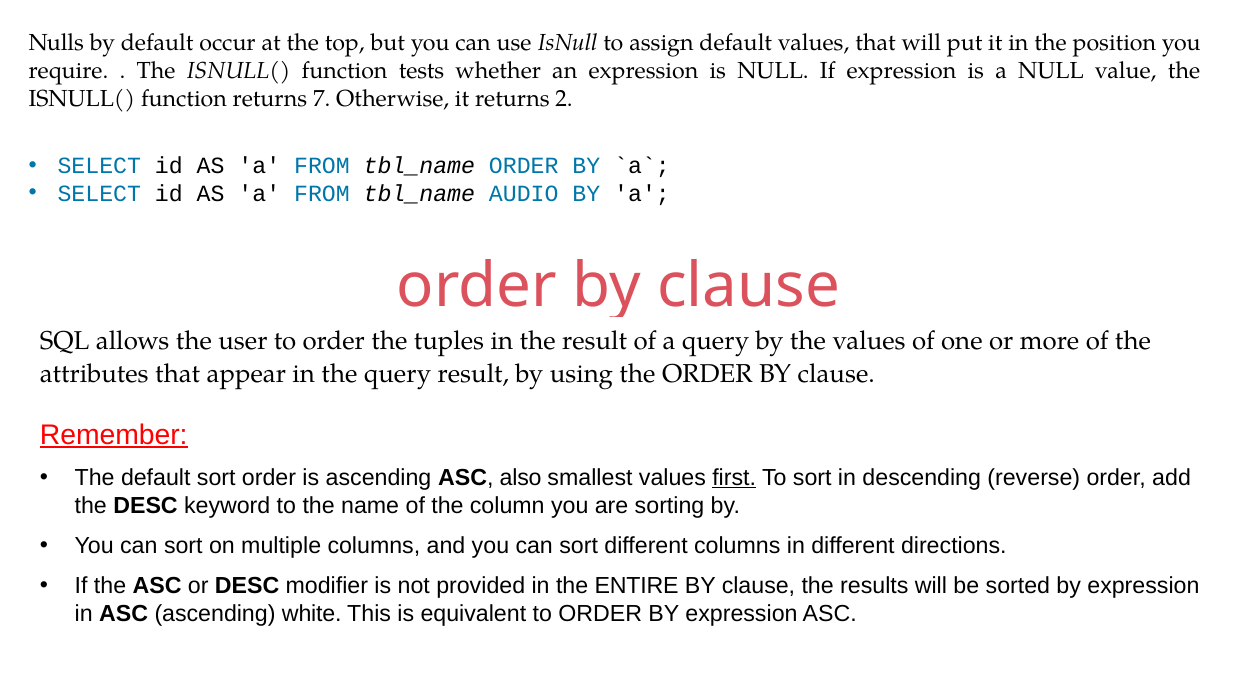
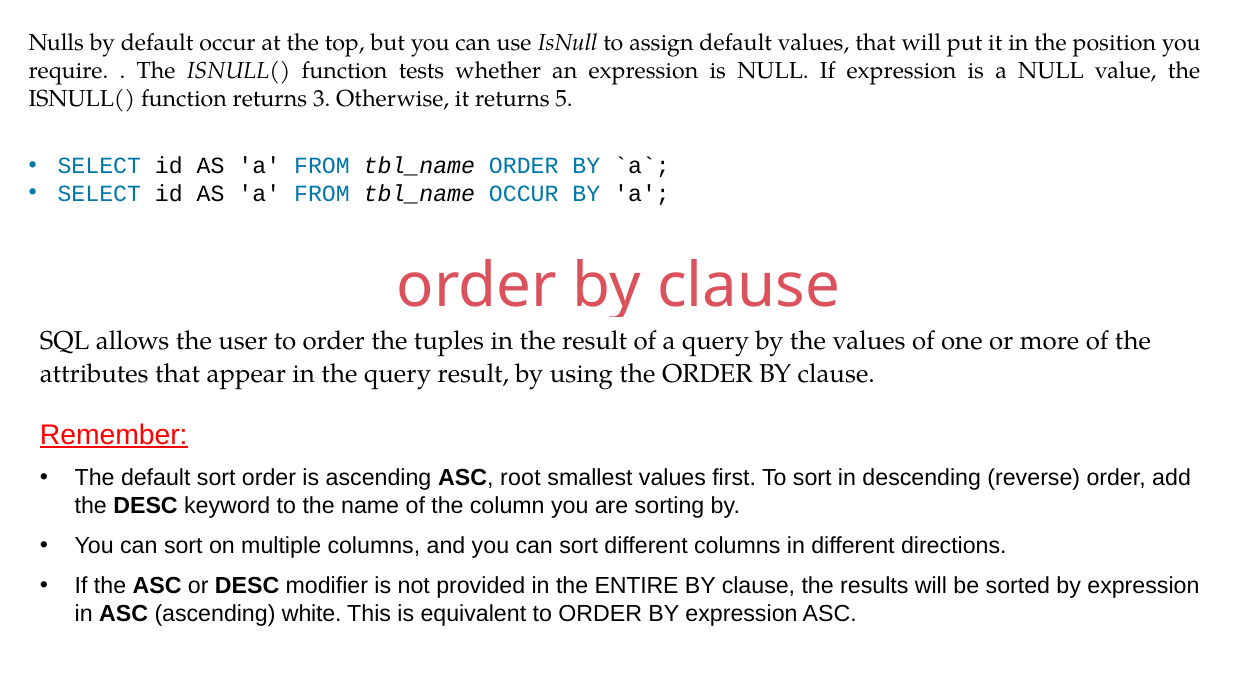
7: 7 -> 3
2: 2 -> 5
tbl_name AUDIO: AUDIO -> OCCUR
also: also -> root
first underline: present -> none
